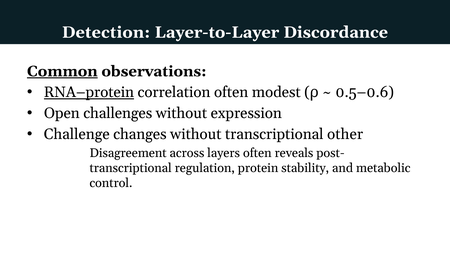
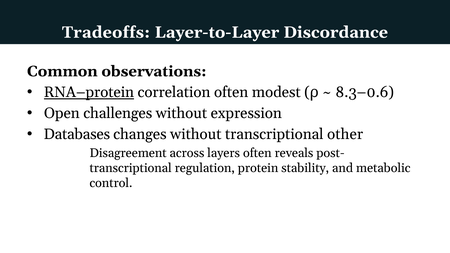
Detection: Detection -> Tradeoffs
Common underline: present -> none
0.5–0.6: 0.5–0.6 -> 8.3–0.6
Challenge: Challenge -> Databases
